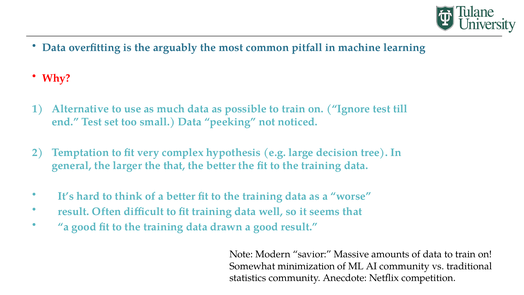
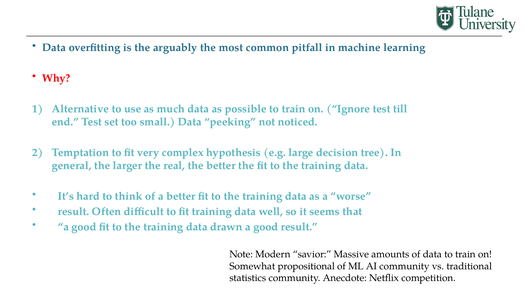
the that: that -> real
minimization: minimization -> propositional
